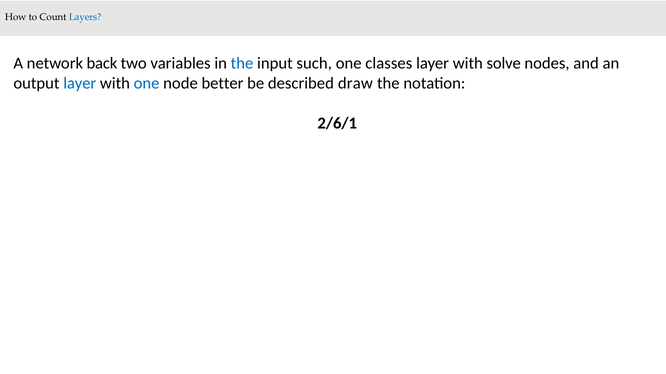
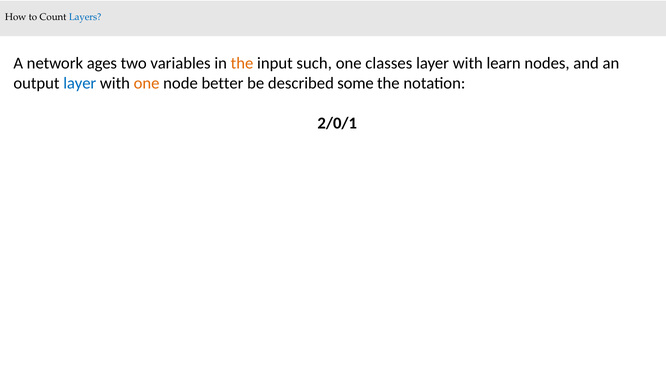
back: back -> ages
the at (242, 63) colour: blue -> orange
solve: solve -> learn
one at (147, 83) colour: blue -> orange
draw: draw -> some
2/6/1: 2/6/1 -> 2/0/1
